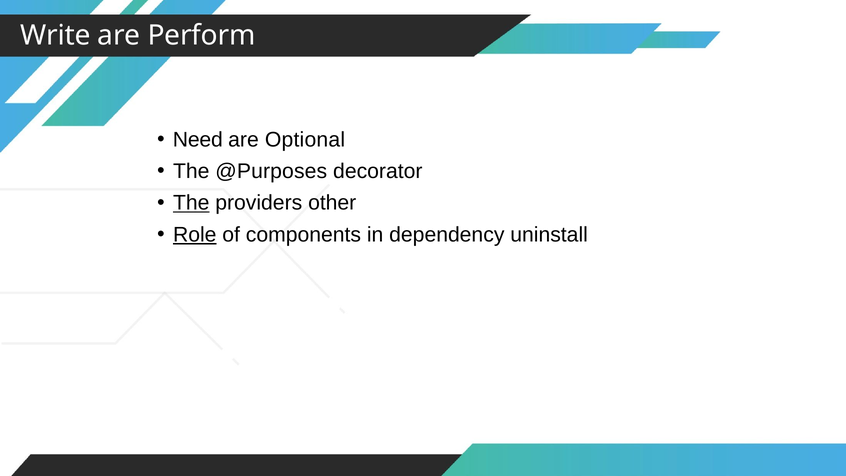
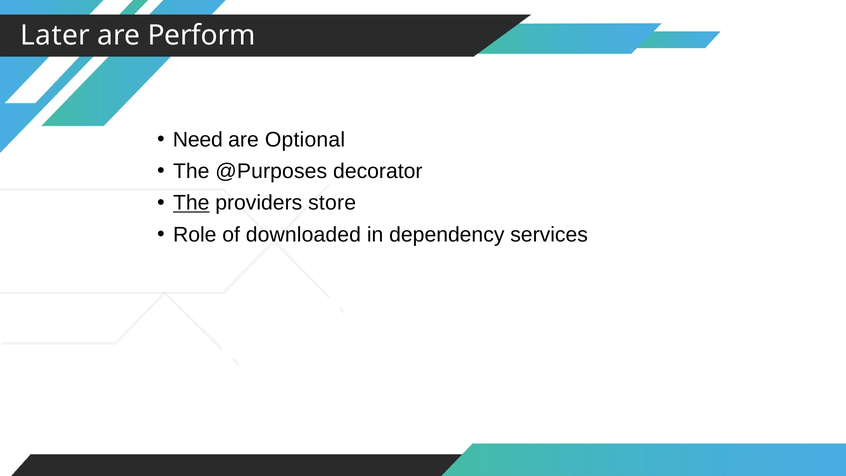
Write: Write -> Later
other: other -> store
Role underline: present -> none
components: components -> downloaded
uninstall: uninstall -> services
